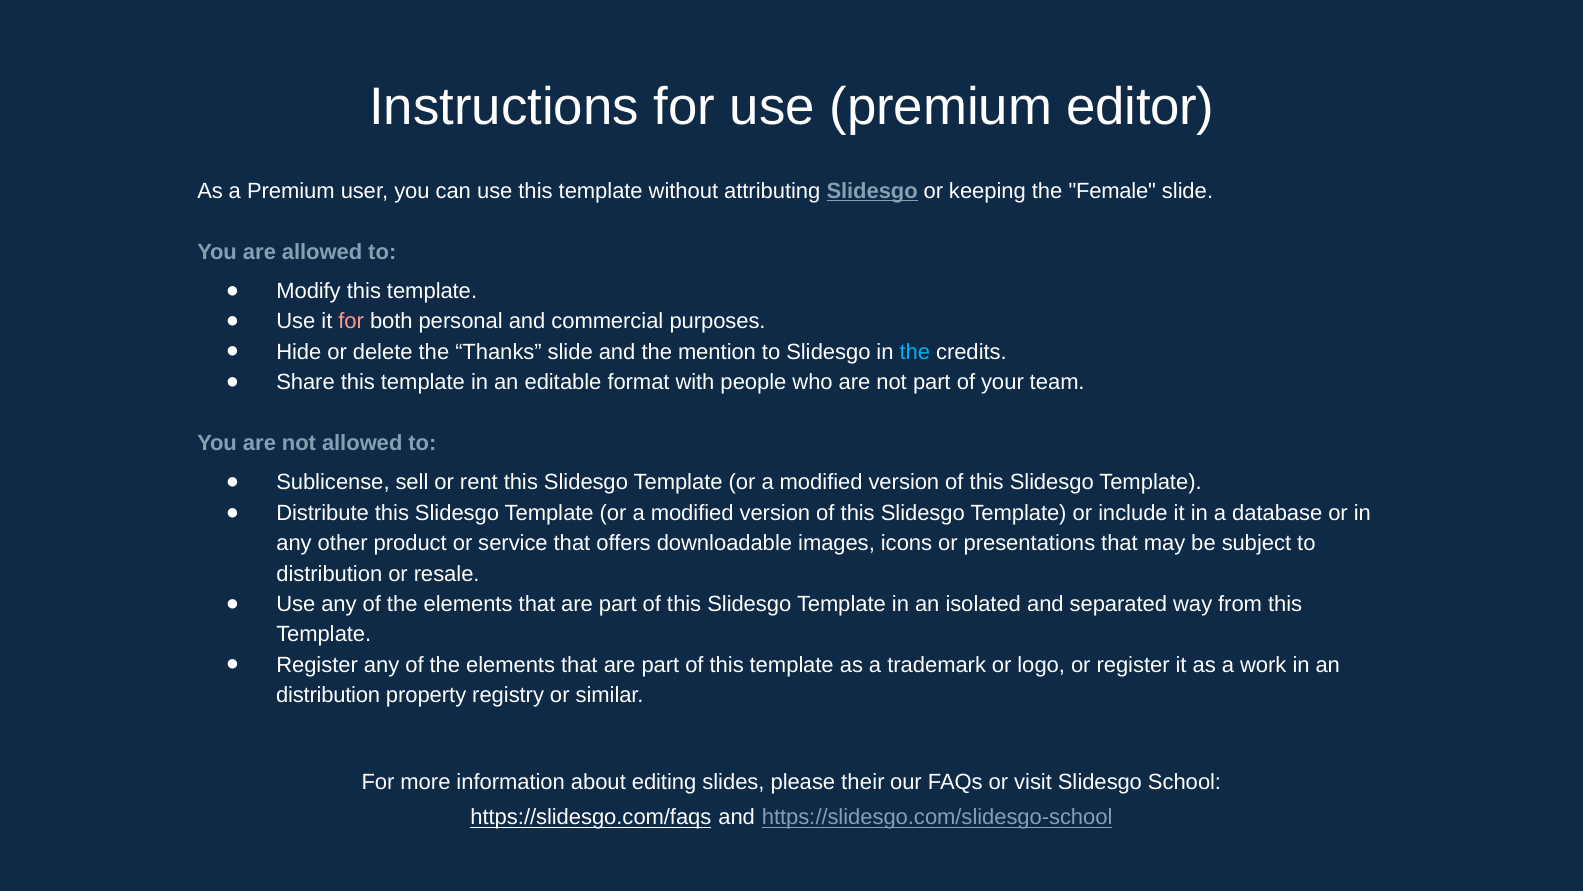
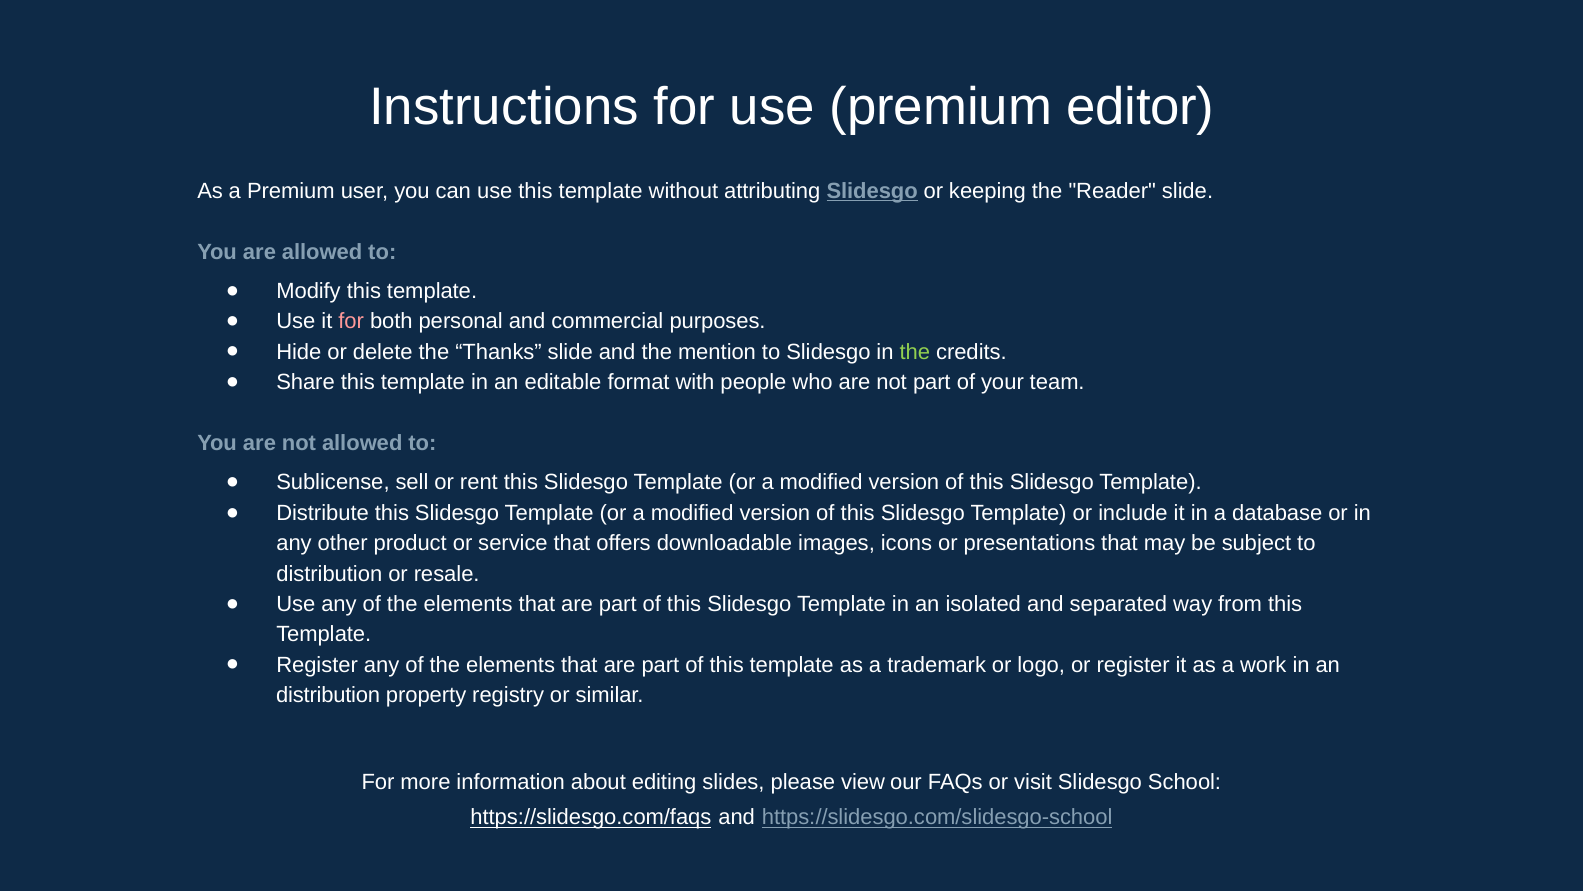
Female: Female -> Reader
the at (915, 352) colour: light blue -> light green
their: their -> view
